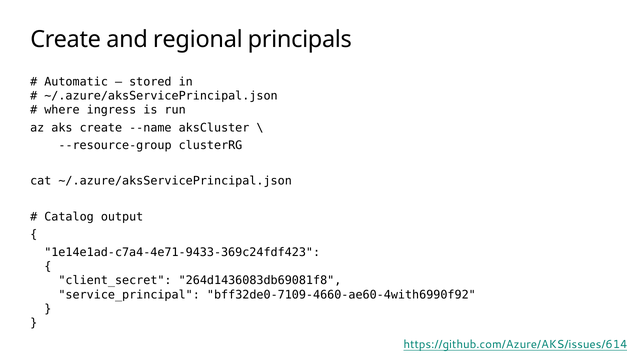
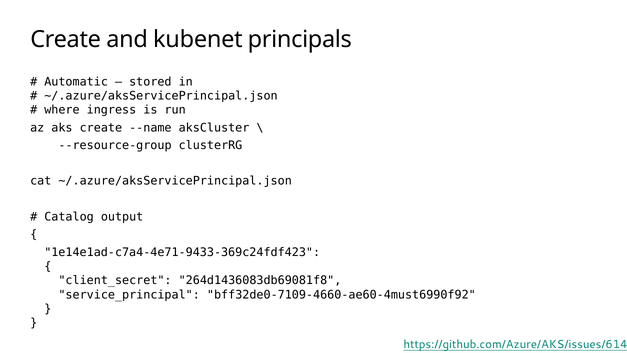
regional: regional -> kubenet
bff32de0-7109-4660-ae60-4with6990f92: bff32de0-7109-4660-ae60-4with6990f92 -> bff32de0-7109-4660-ae60-4must6990f92
